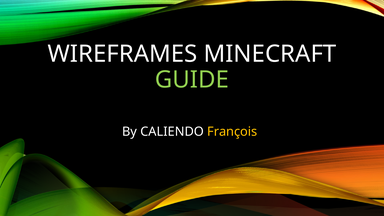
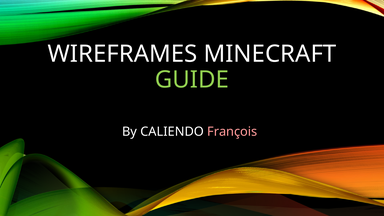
François colour: yellow -> pink
